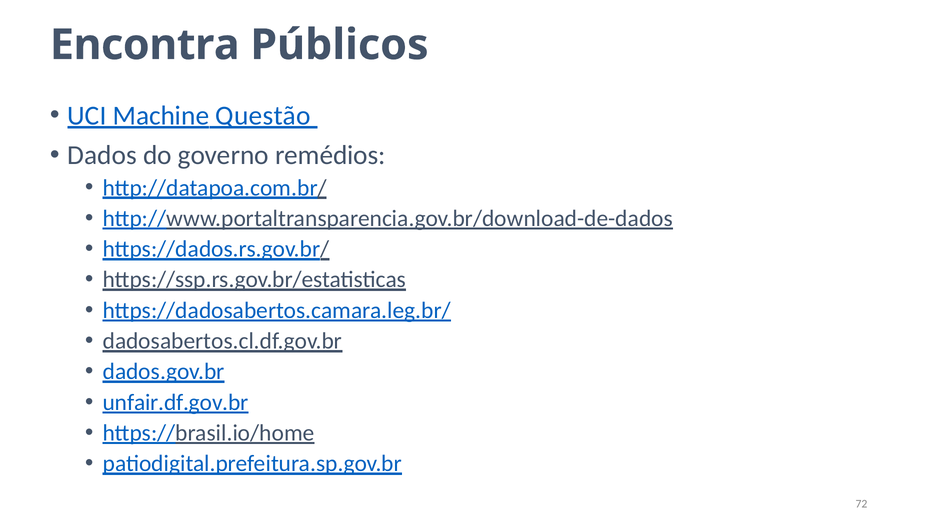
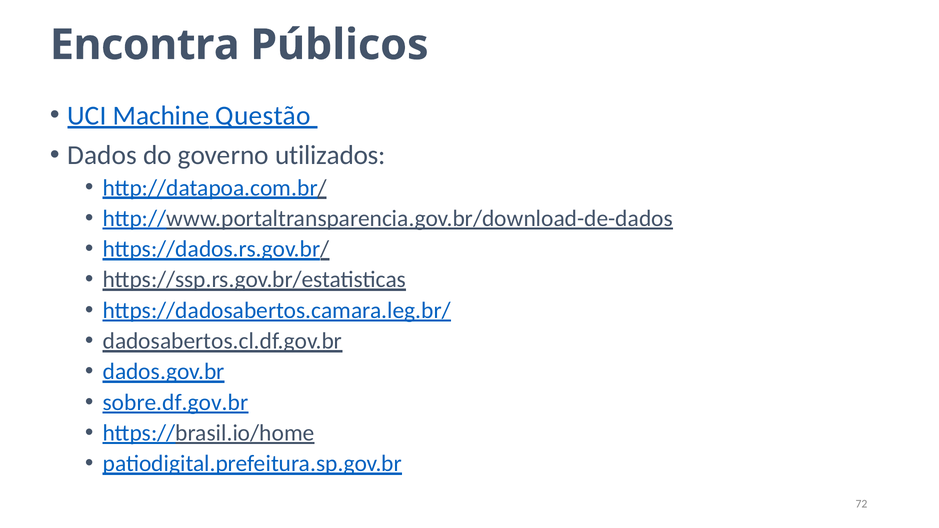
remédios: remédios -> utilizados
unfair.df.gov.br: unfair.df.gov.br -> sobre.df.gov.br
